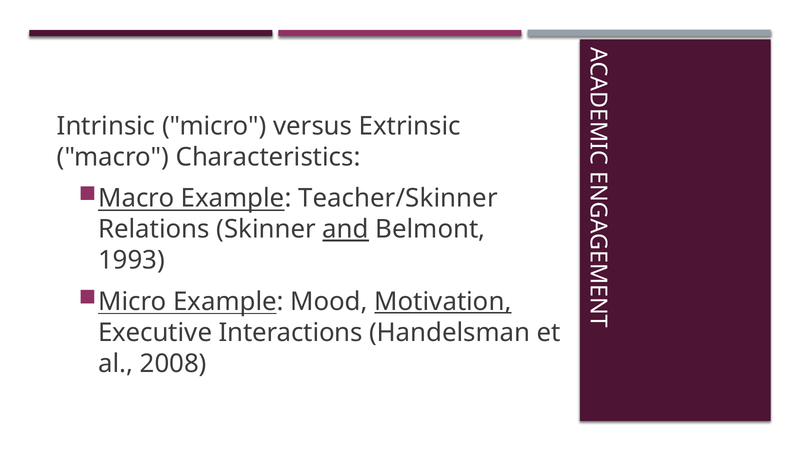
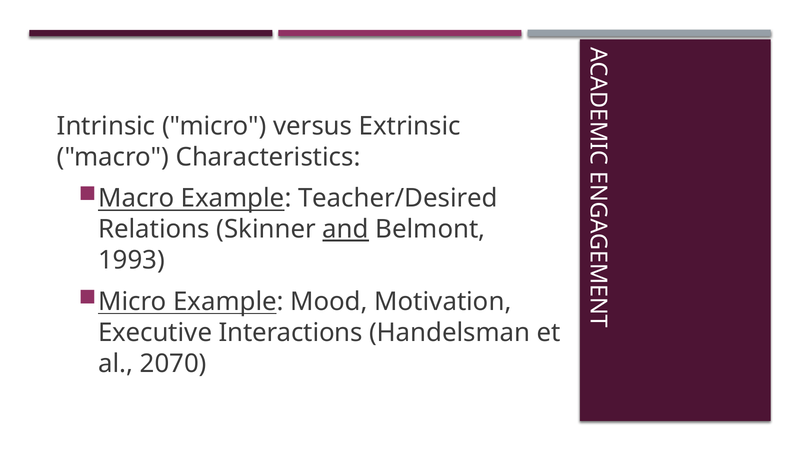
Teacher/Skinner: Teacher/Skinner -> Teacher/Desired
Motivation underline: present -> none
2008: 2008 -> 2070
